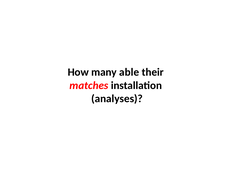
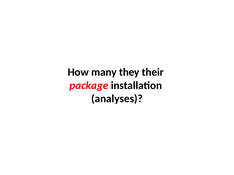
able: able -> they
matches: matches -> package
